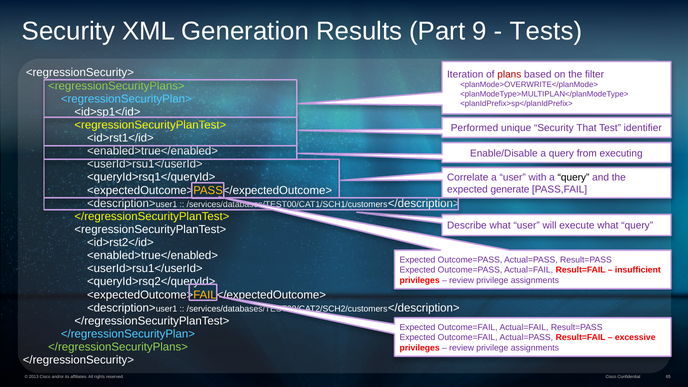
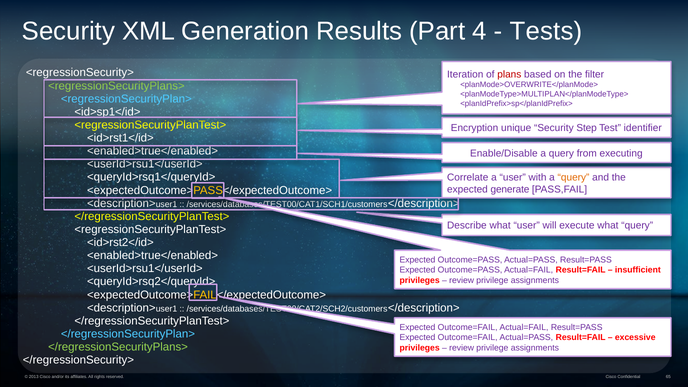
9: 9 -> 4
Performed: Performed -> Encryption
That: That -> Step
query at (574, 177) colour: black -> orange
